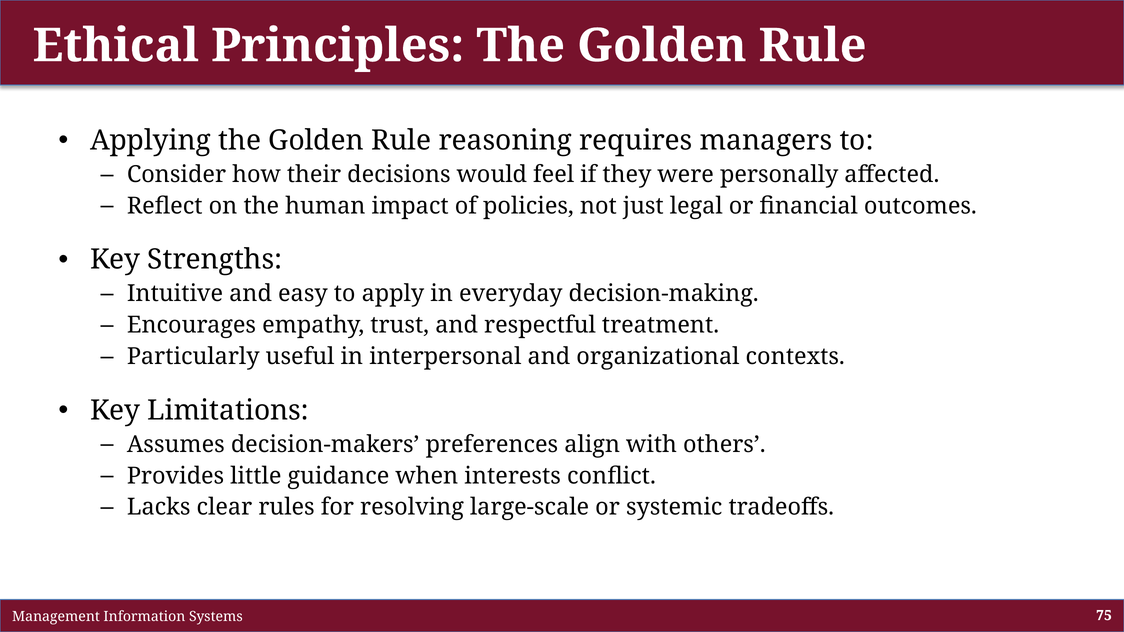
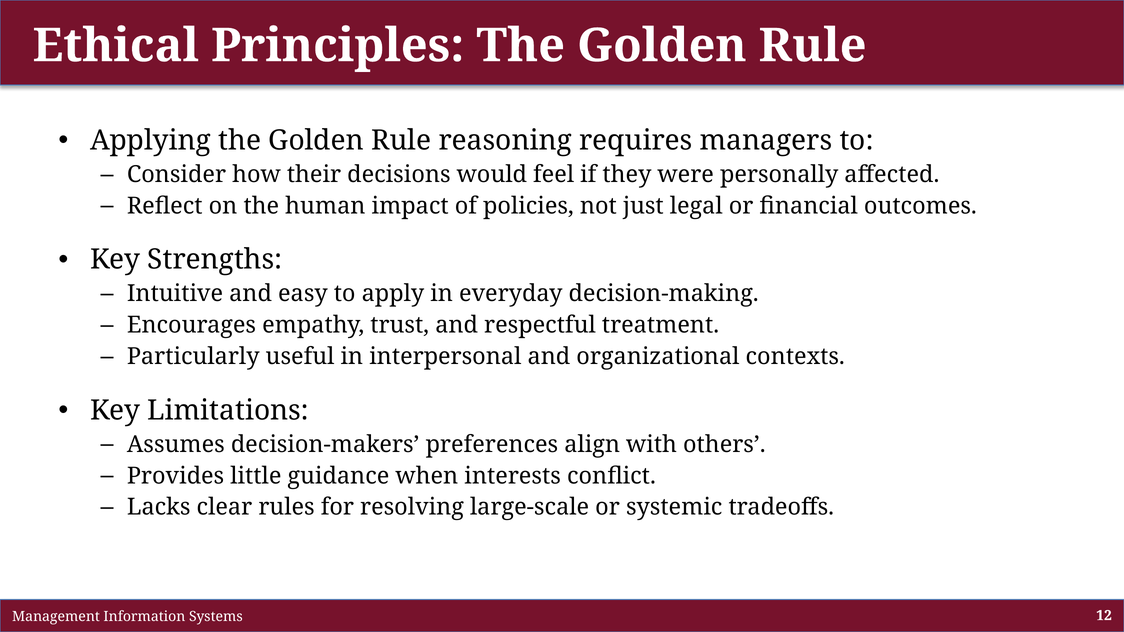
75: 75 -> 12
